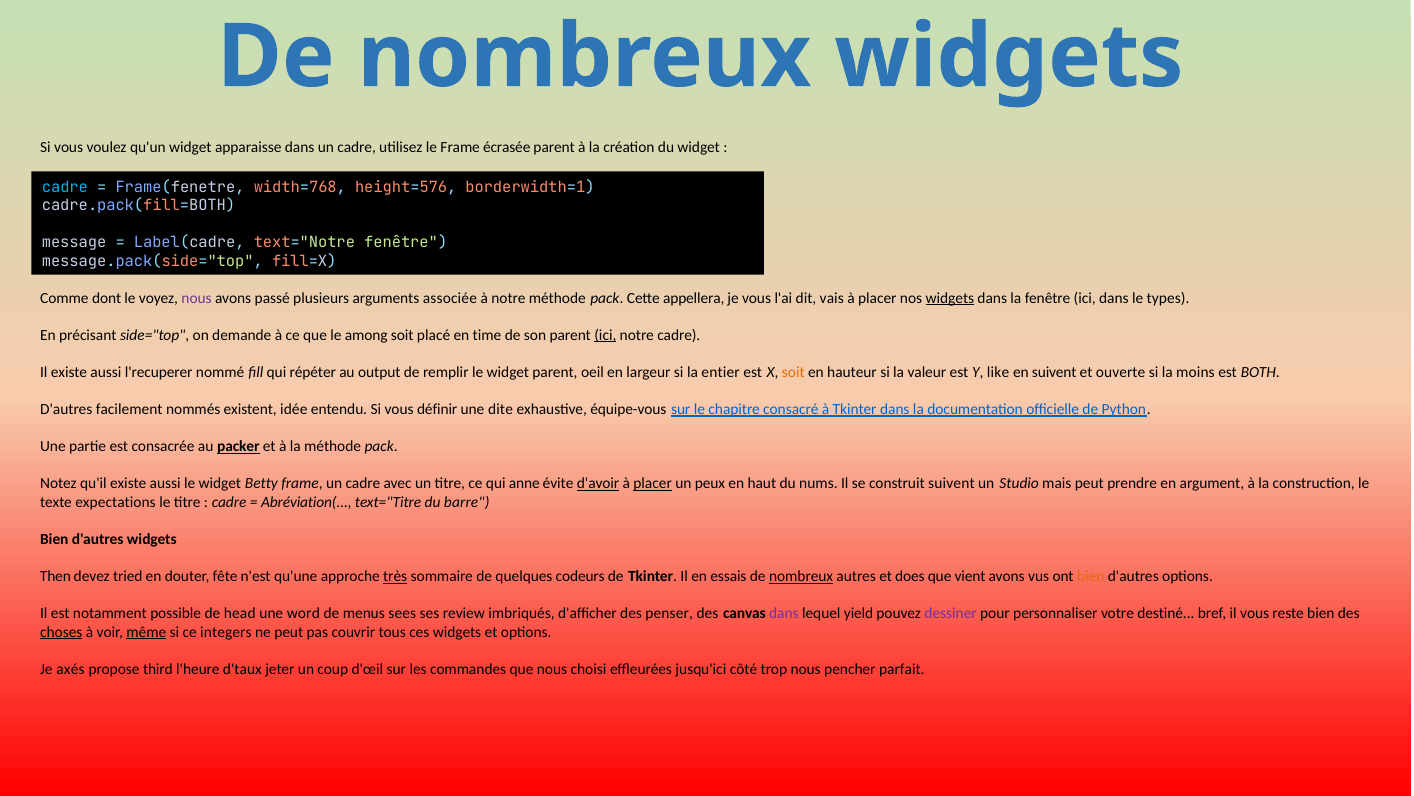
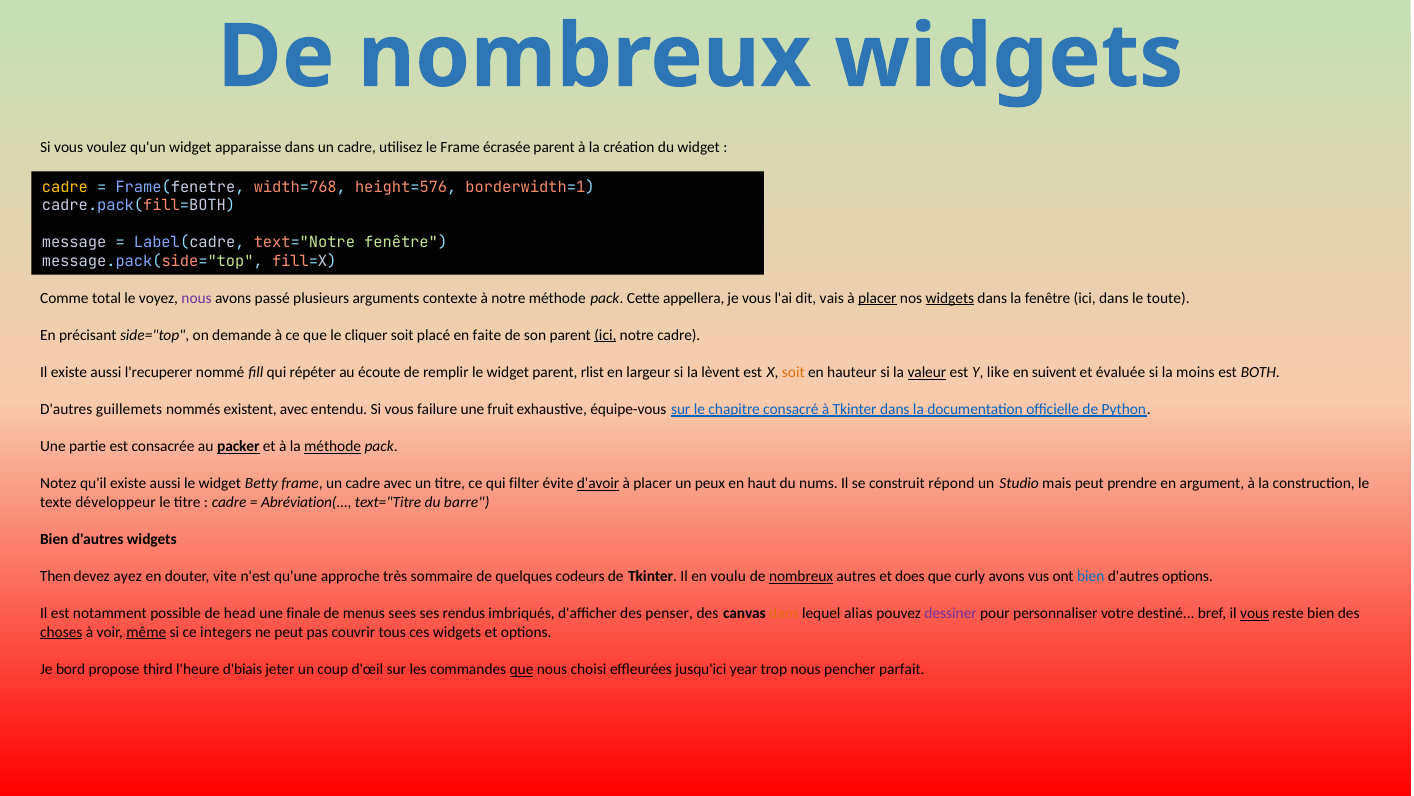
cadre at (65, 187) colour: light blue -> yellow
dont: dont -> total
associée: associée -> contexte
placer at (877, 298) underline: none -> present
types: types -> toute
among: among -> cliquer
time: time -> faite
output: output -> écoute
oeil: oeil -> rlist
entier: entier -> lèvent
valeur underline: none -> present
ouverte: ouverte -> évaluée
facilement: facilement -> guillemets
existent idée: idée -> avec
définir: définir -> failure
dite: dite -> fruit
méthode at (333, 446) underline: none -> present
anne: anne -> filter
placer at (653, 483) underline: present -> none
construit suivent: suivent -> répond
expectations: expectations -> développeur
tried: tried -> ayez
fête: fête -> vite
très underline: present -> none
essais: essais -> voulu
vient: vient -> curly
bien at (1091, 576) colour: orange -> blue
word: word -> finale
review: review -> rendus
dans at (784, 613) colour: purple -> orange
yield: yield -> alias
vous at (1255, 613) underline: none -> present
axés: axés -> bord
d'taux: d'taux -> d'biais
que at (522, 669) underline: none -> present
côté: côté -> year
